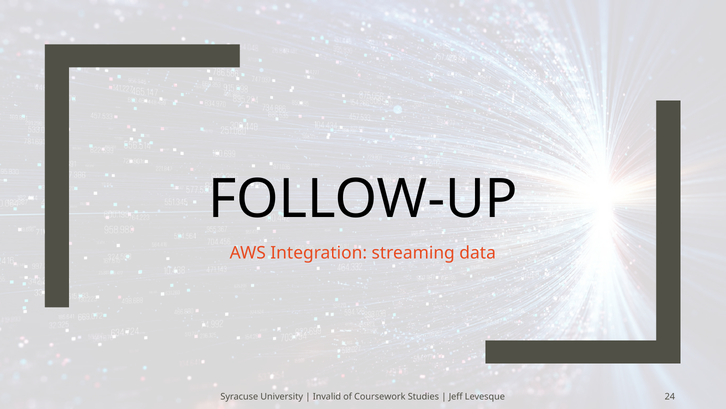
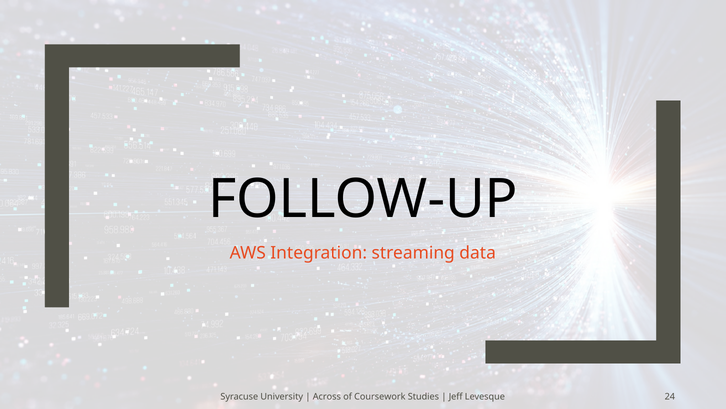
Invalid: Invalid -> Across
